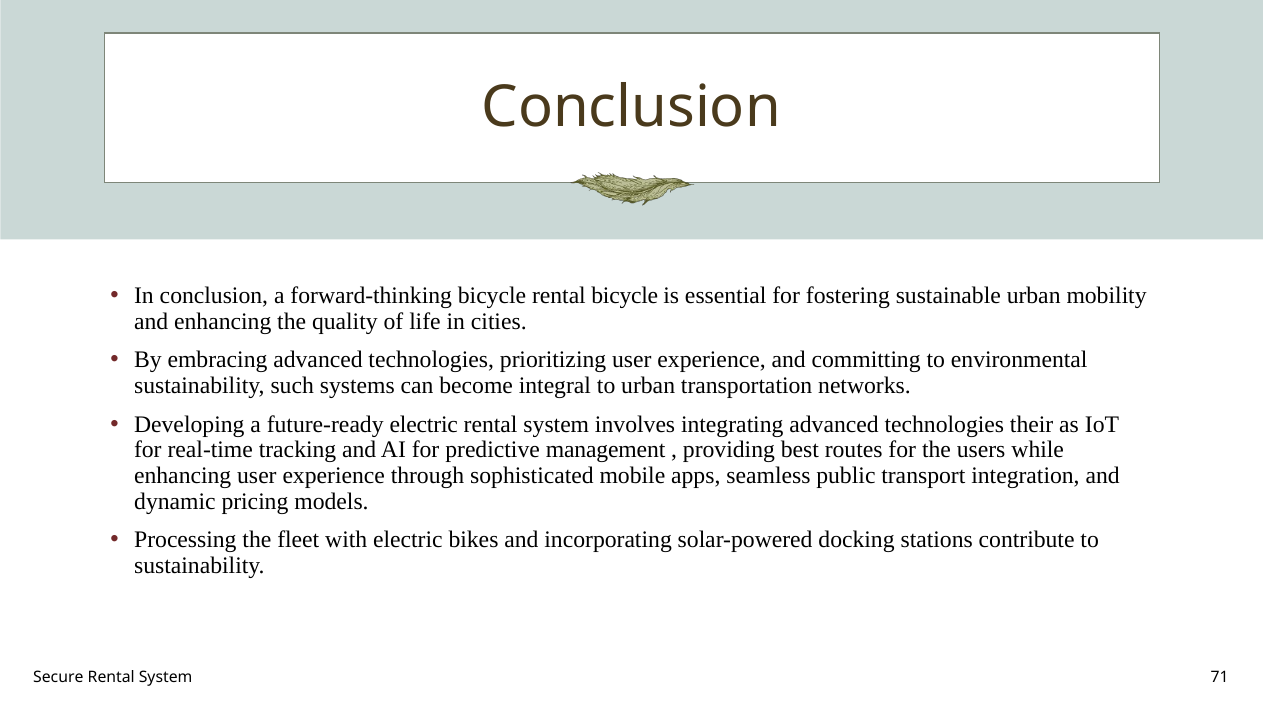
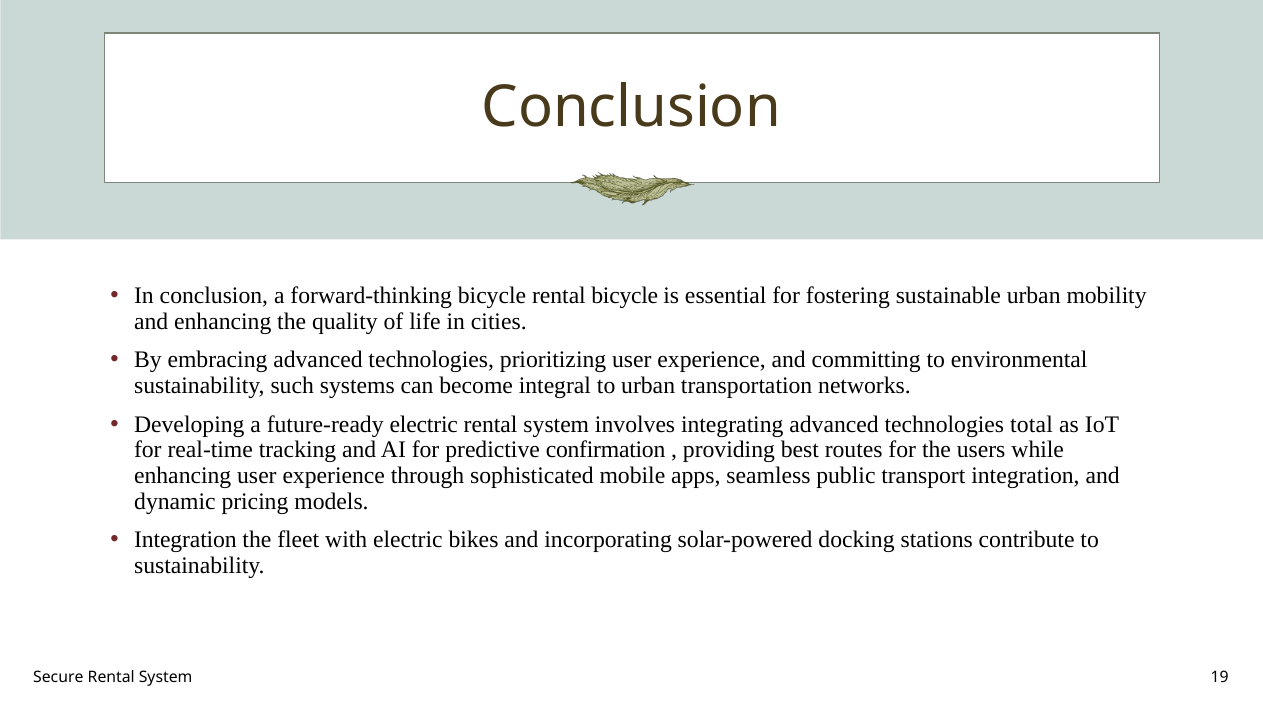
their: their -> total
management: management -> confirmation
Processing at (185, 540): Processing -> Integration
71: 71 -> 19
